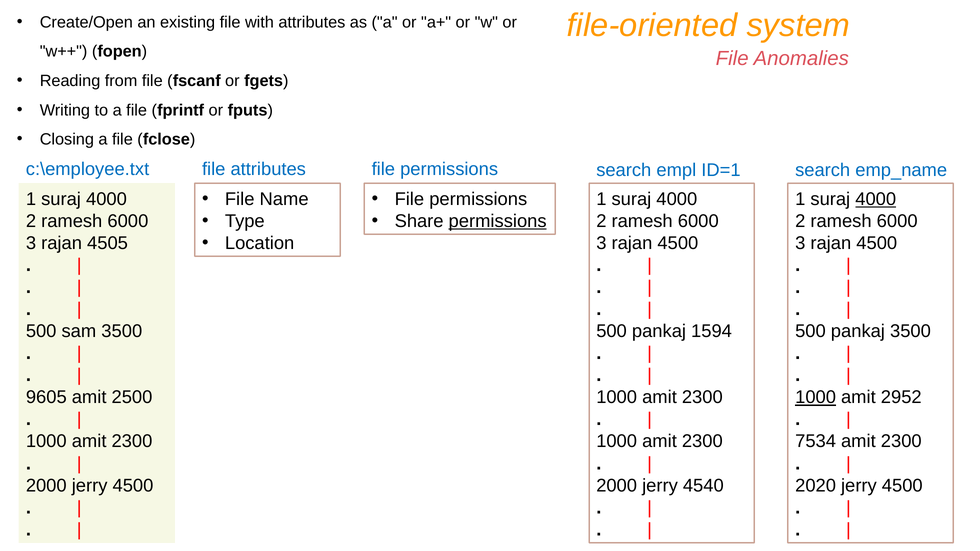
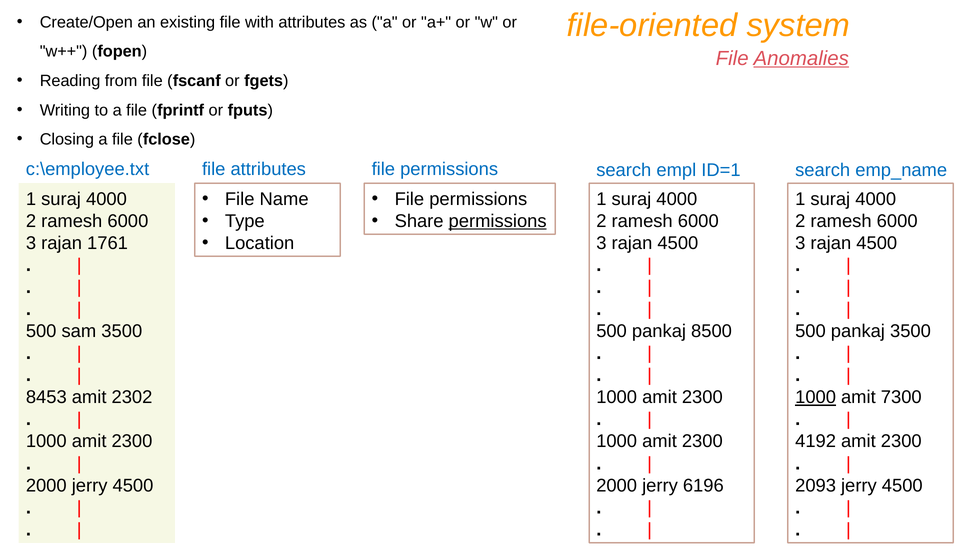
Anomalies underline: none -> present
4000 at (876, 199) underline: present -> none
4505: 4505 -> 1761
1594: 1594 -> 8500
9605: 9605 -> 8453
2500: 2500 -> 2302
2952: 2952 -> 7300
7534: 7534 -> 4192
4540: 4540 -> 6196
2020: 2020 -> 2093
